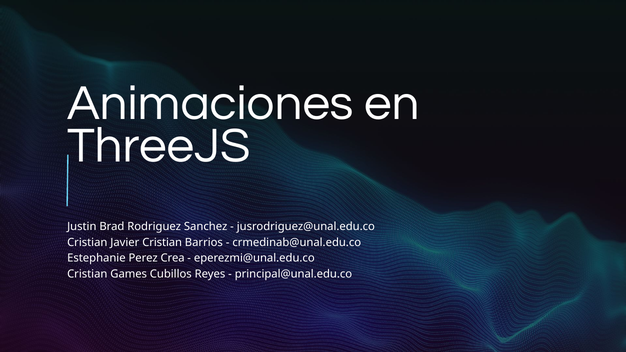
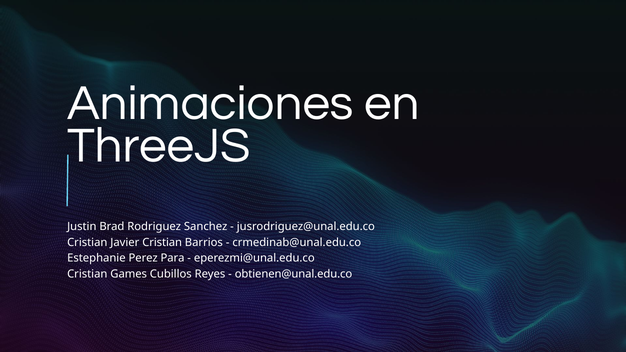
Crea: Crea -> Para
principal@unal.edu.co: principal@unal.edu.co -> obtienen@unal.edu.co
